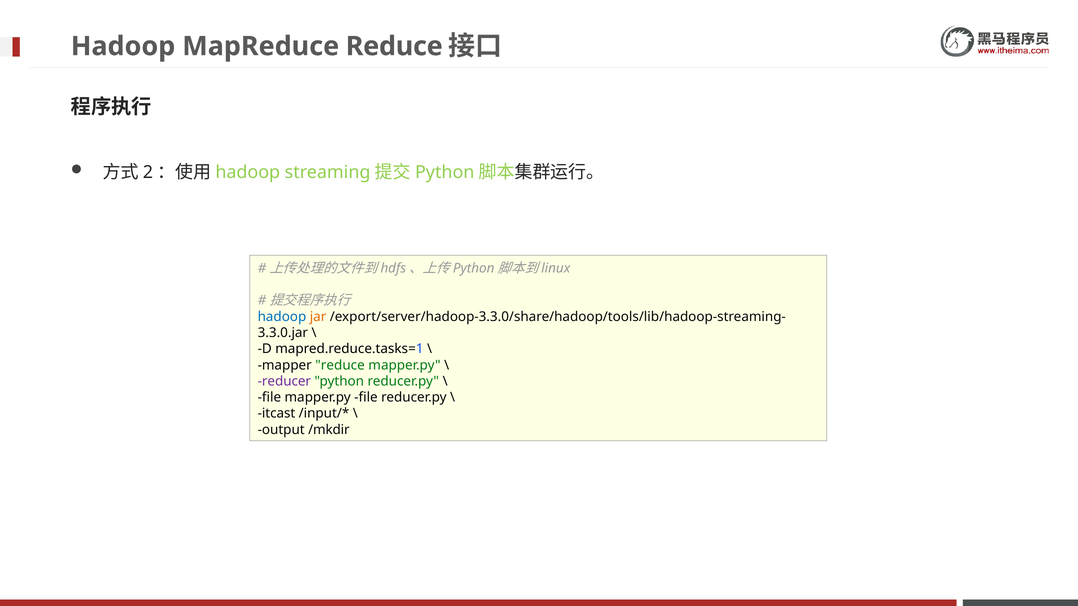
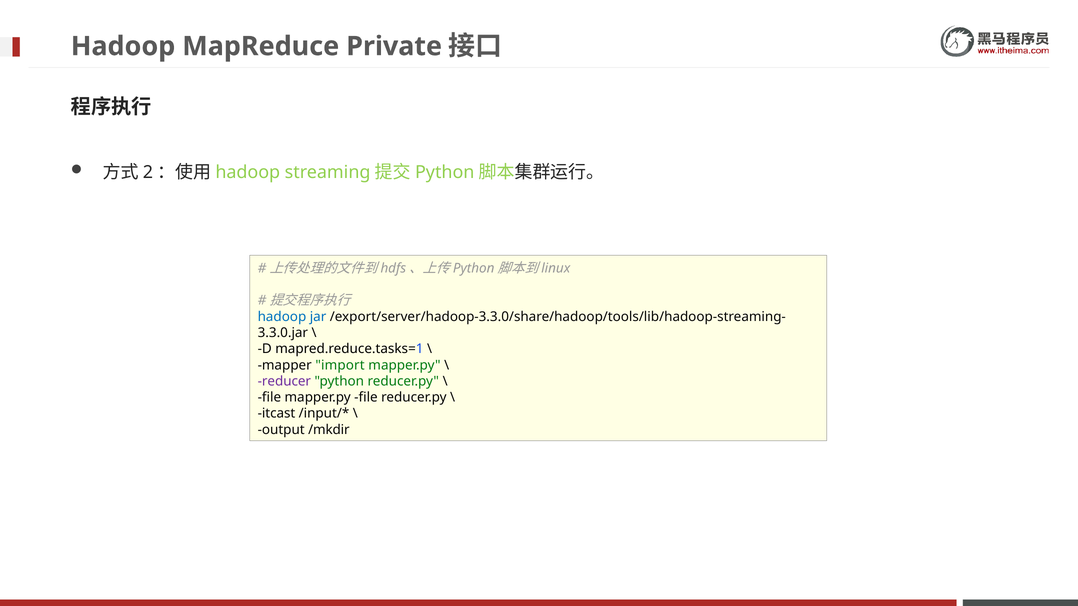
MapReduce Reduce: Reduce -> Private
jar colour: orange -> blue
mapper reduce: reduce -> import
